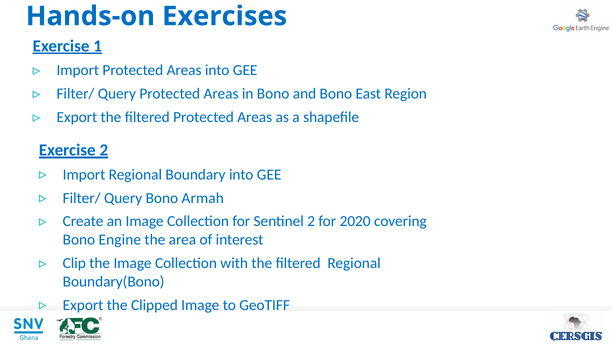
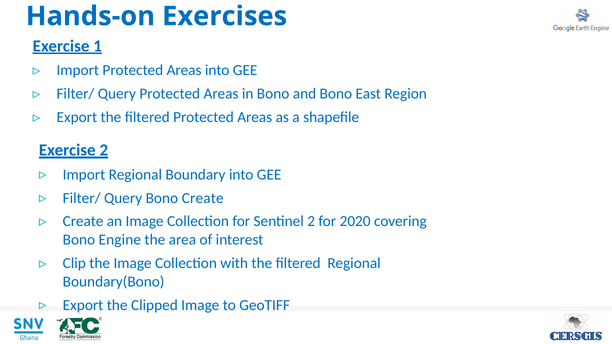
Bono Armah: Armah -> Create
